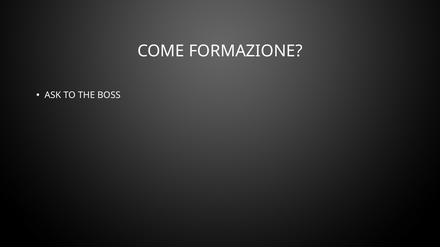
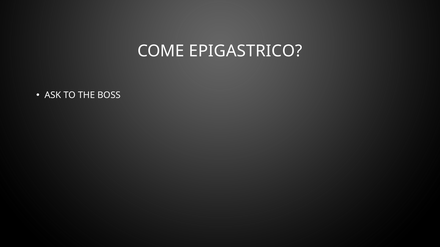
FORMAZIONE: FORMAZIONE -> EPIGASTRICO
